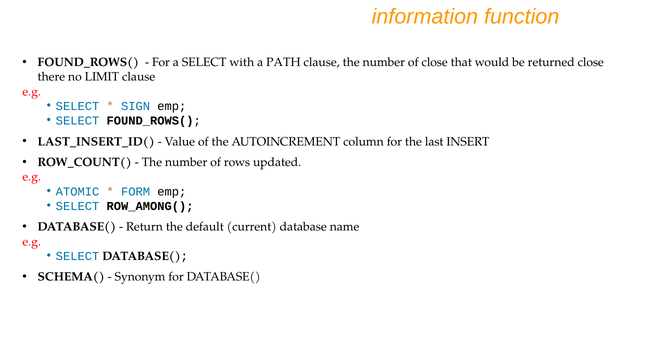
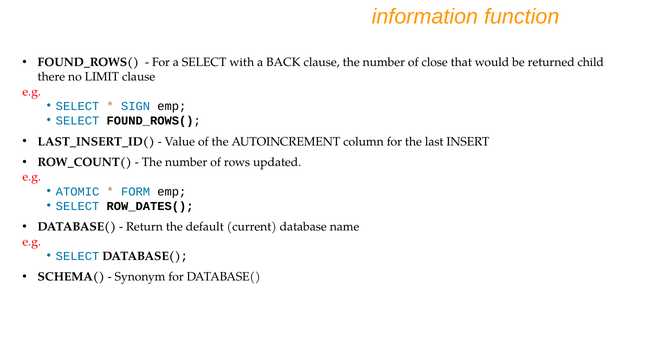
PATH: PATH -> BACK
returned close: close -> child
ROW_AMONG(: ROW_AMONG( -> ROW_DATES(
